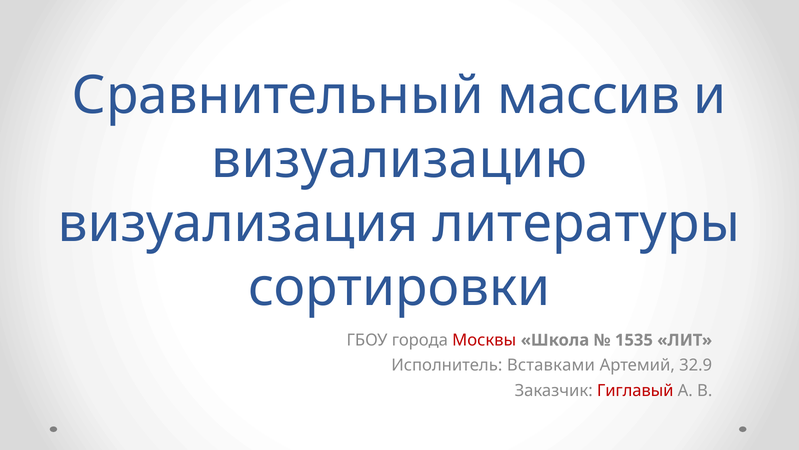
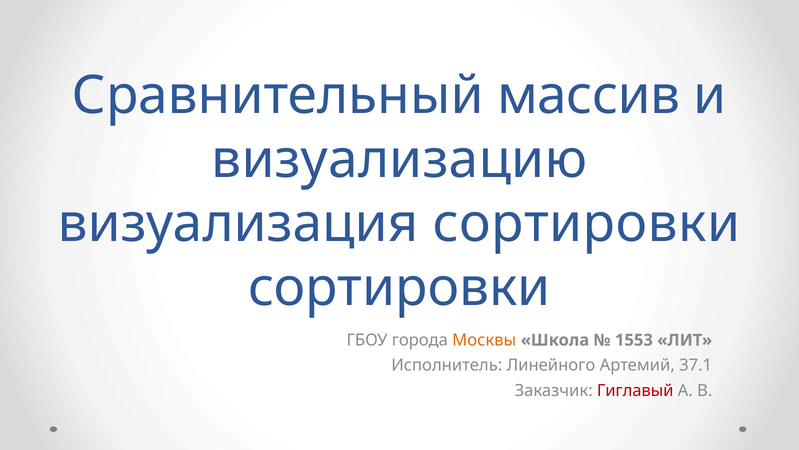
визуализация литературы: литературы -> сортировки
Москвы colour: red -> orange
1535: 1535 -> 1553
Вставками: Вставками -> Линейного
32.9: 32.9 -> 37.1
